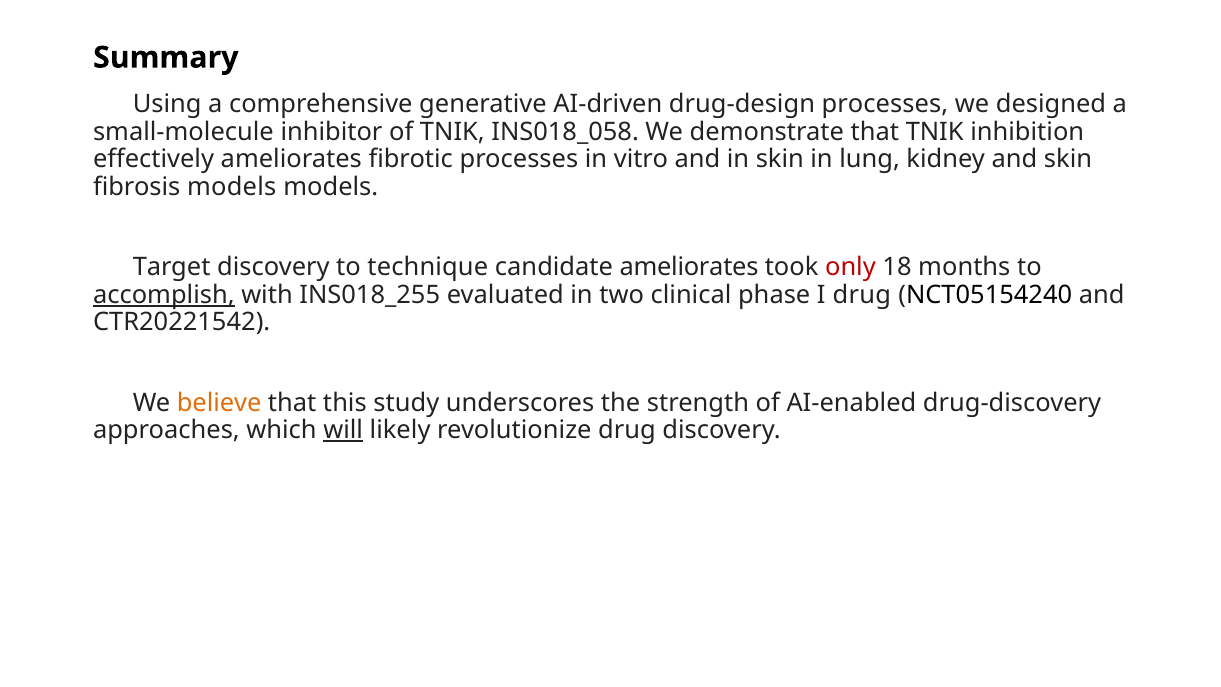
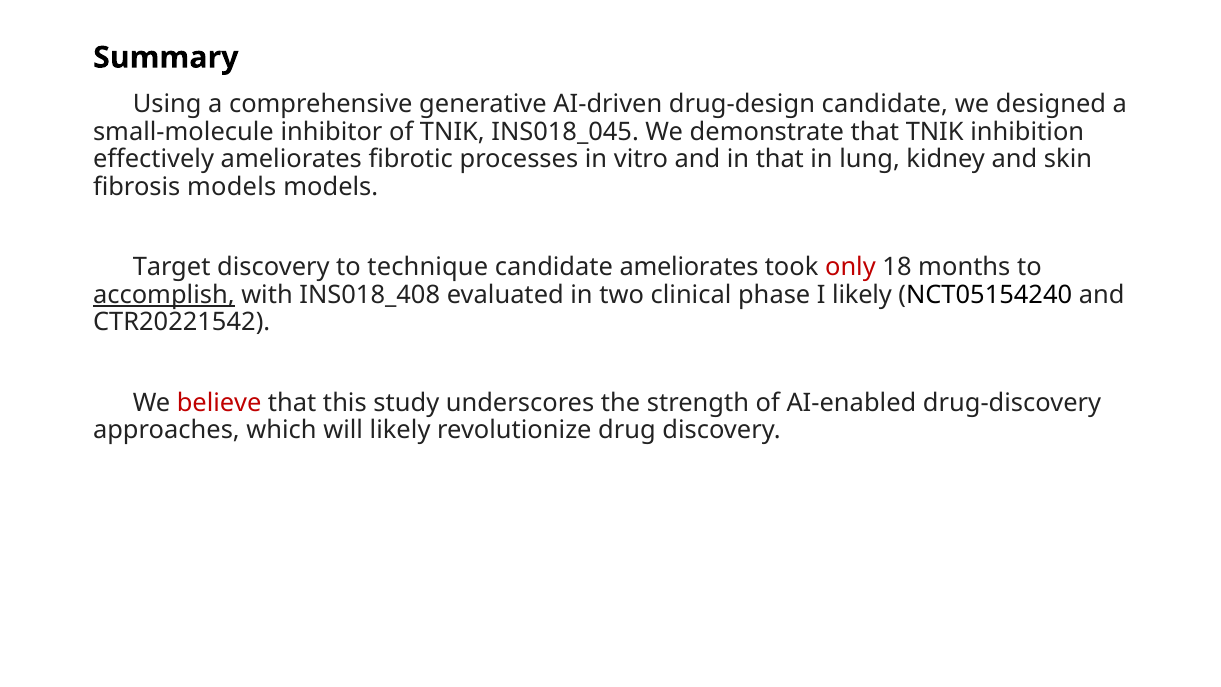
drug-design processes: processes -> candidate
INS018_058: INS018_058 -> INS018_045
in skin: skin -> that
INS018_255: INS018_255 -> INS018_408
I drug: drug -> likely
believe colour: orange -> red
will underline: present -> none
